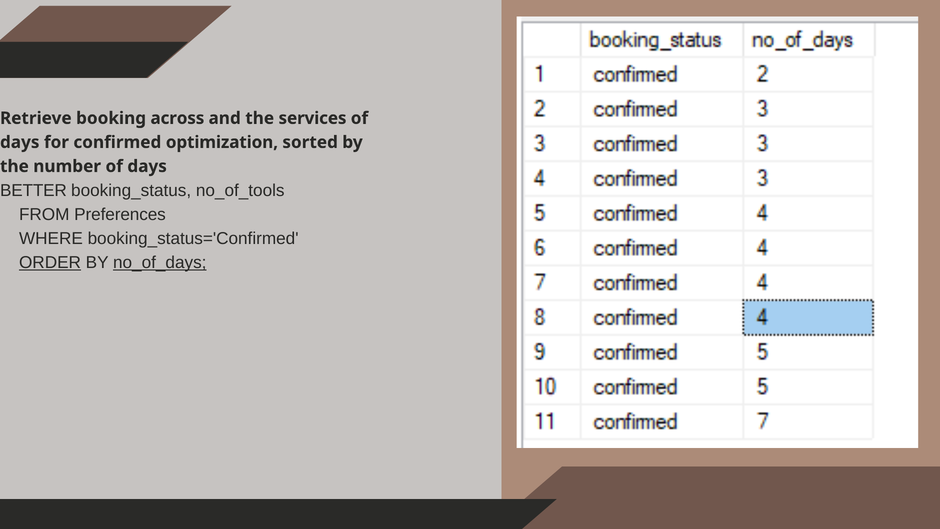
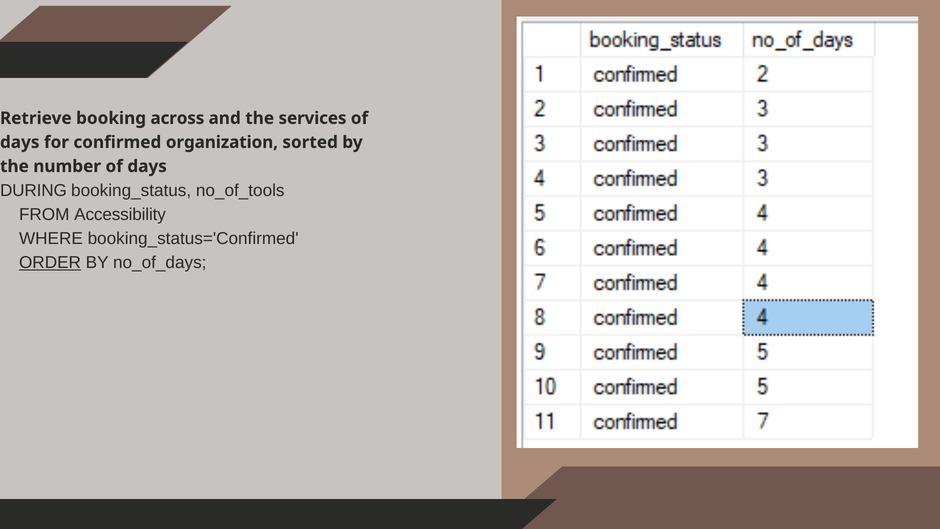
optimization: optimization -> organization
BETTER: BETTER -> DURING
Preferences: Preferences -> Accessibility
no_of_days underline: present -> none
